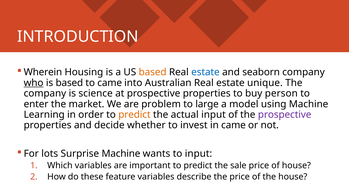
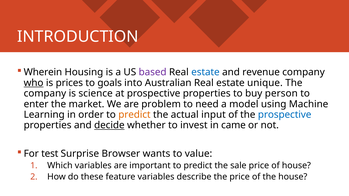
based at (153, 72) colour: orange -> purple
seaborn: seaborn -> revenue
is based: based -> prices
to came: came -> goals
large: large -> need
prospective at (285, 115) colour: purple -> blue
decide underline: none -> present
lots: lots -> test
Surprise Machine: Machine -> Browser
to input: input -> value
